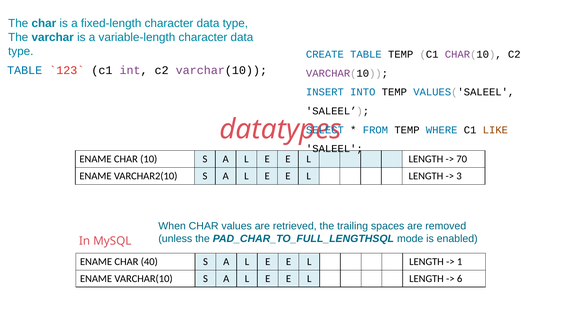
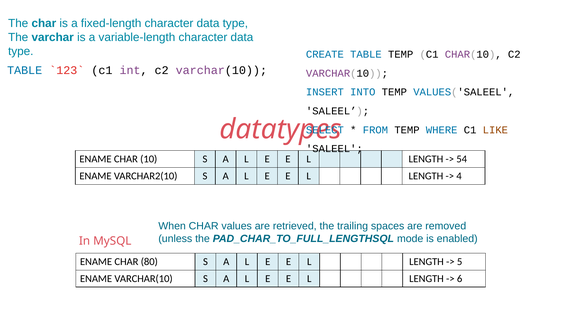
70: 70 -> 54
3: 3 -> 4
40: 40 -> 80
1: 1 -> 5
